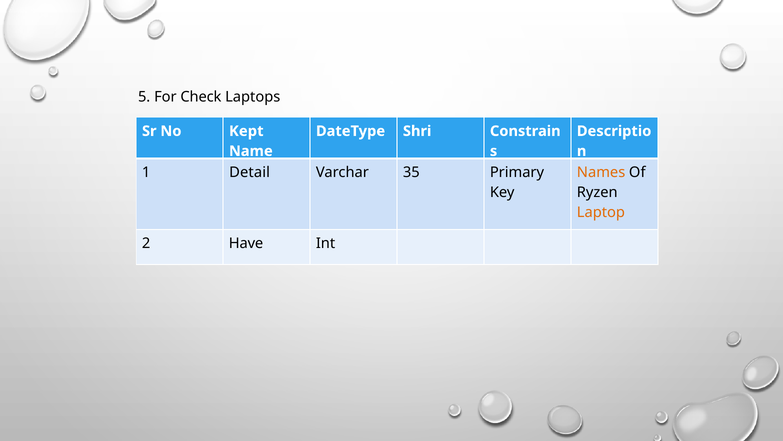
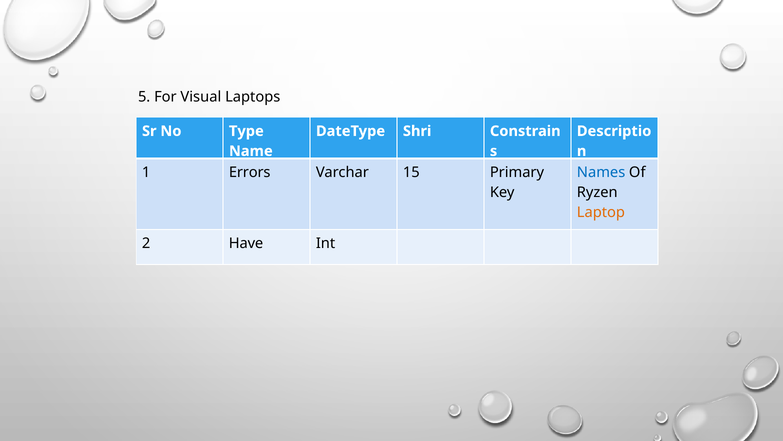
Check: Check -> Visual
Kept: Kept -> Type
Detail: Detail -> Errors
35: 35 -> 15
Names colour: orange -> blue
